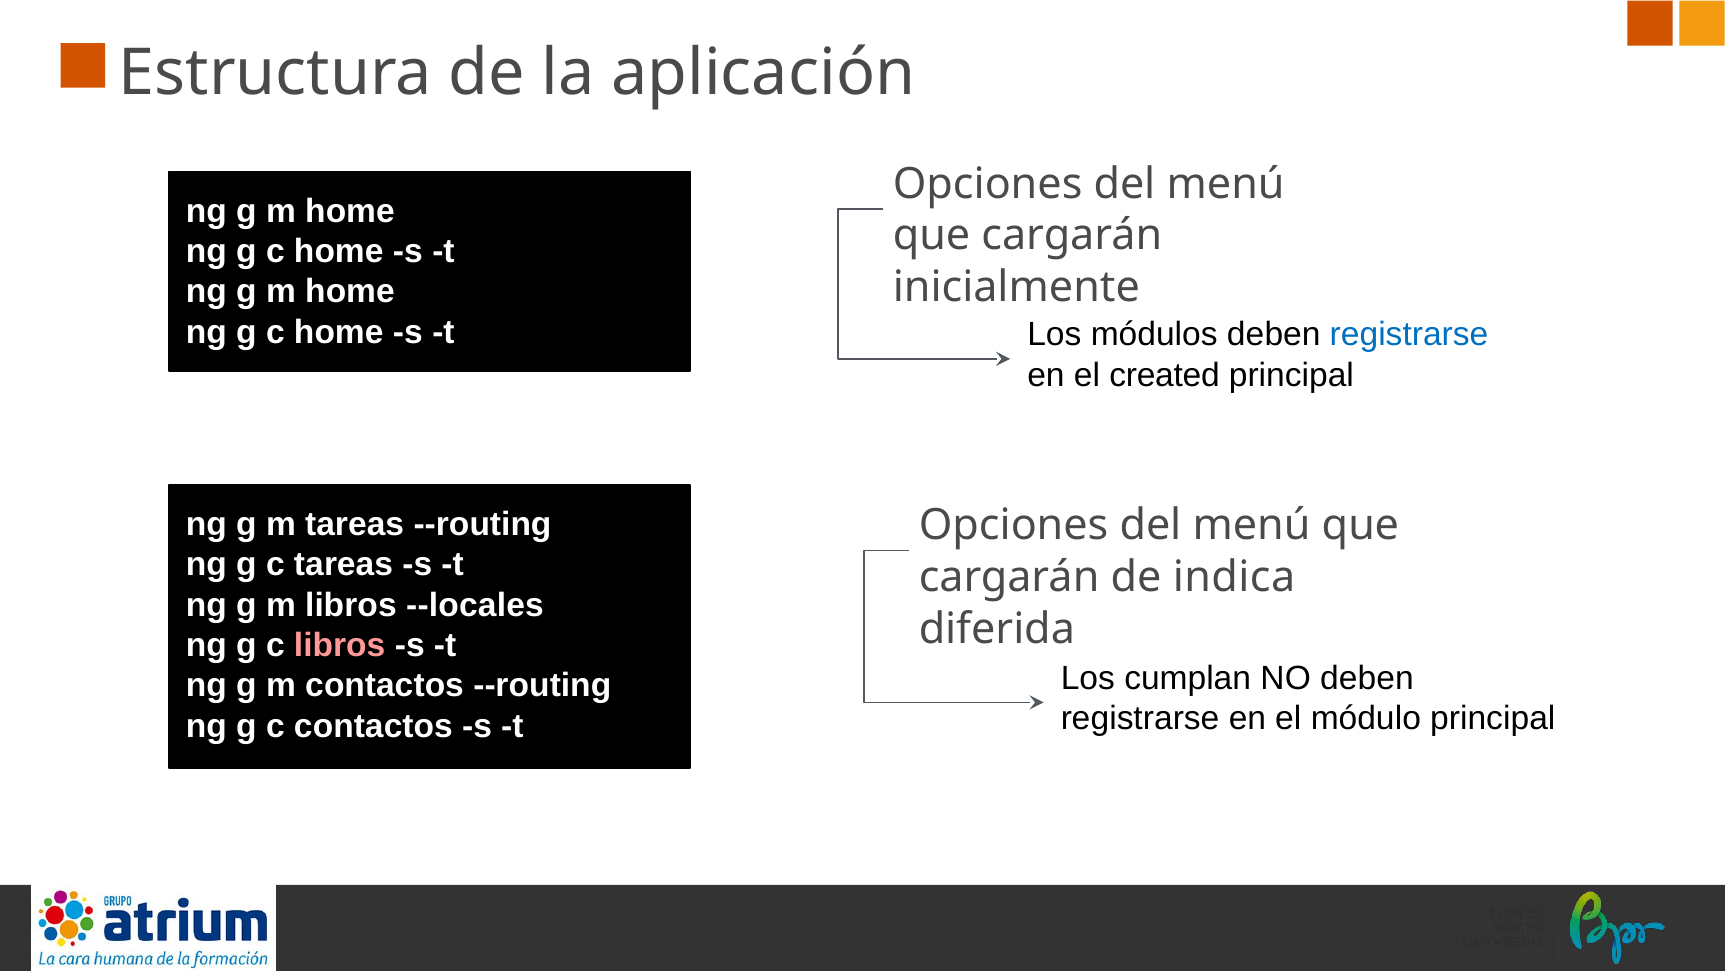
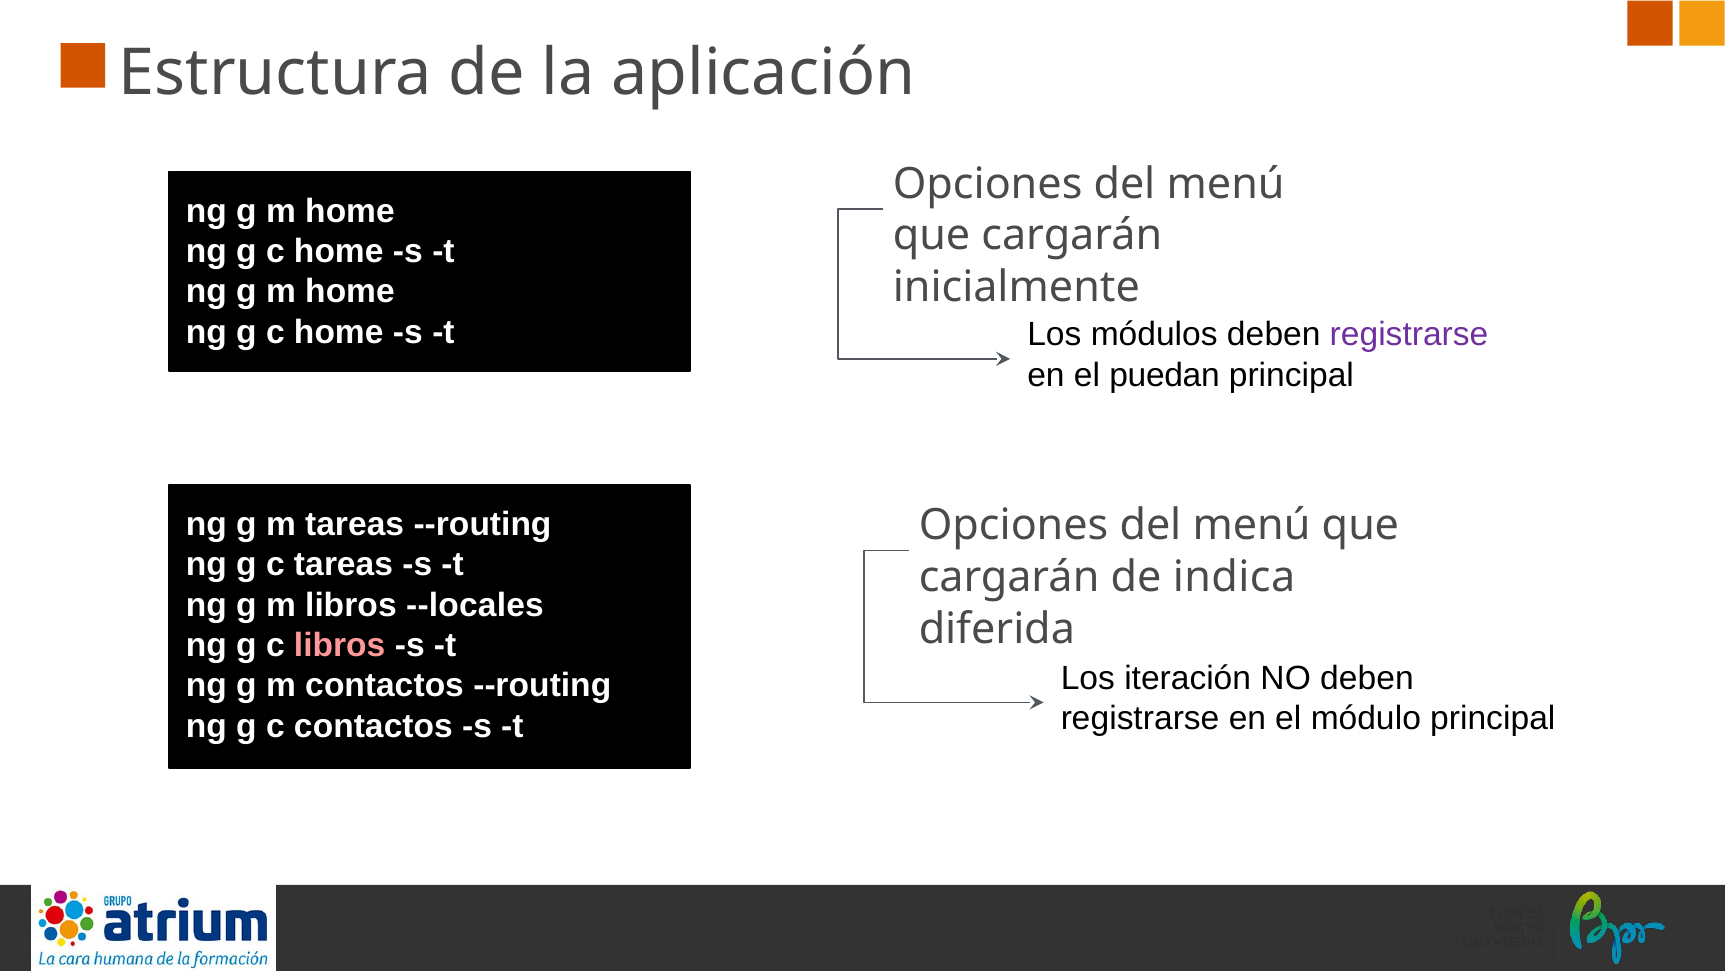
registrarse at (1409, 335) colour: blue -> purple
created: created -> puedan
cumplan: cumplan -> iteración
